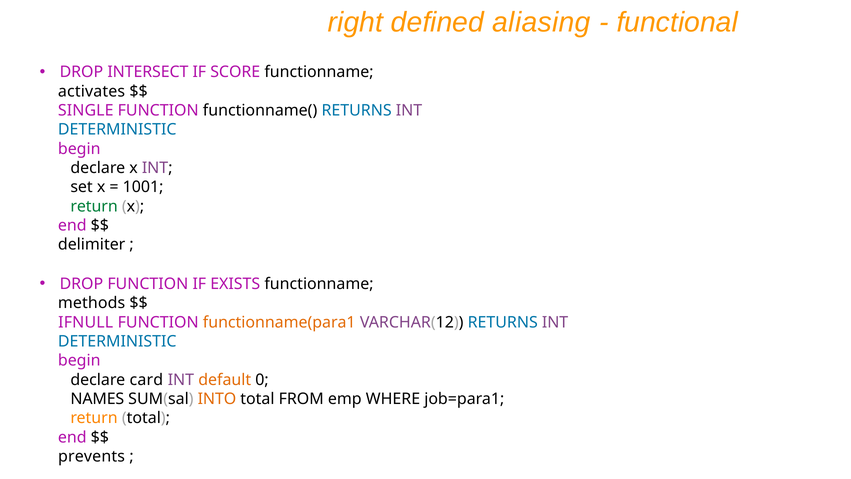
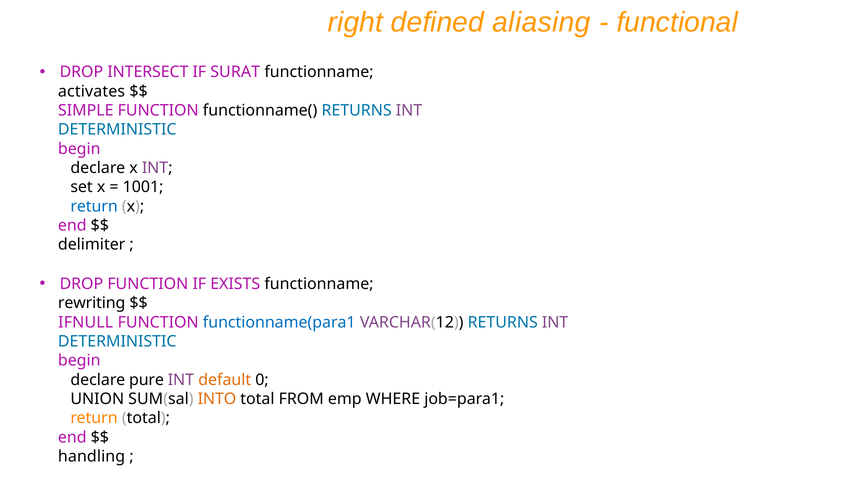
SCORE: SCORE -> SURAT
SINGLE: SINGLE -> SIMPLE
return at (94, 206) colour: green -> blue
methods: methods -> rewriting
functionname(para1 colour: orange -> blue
card: card -> pure
NAMES: NAMES -> UNION
prevents: prevents -> handling
